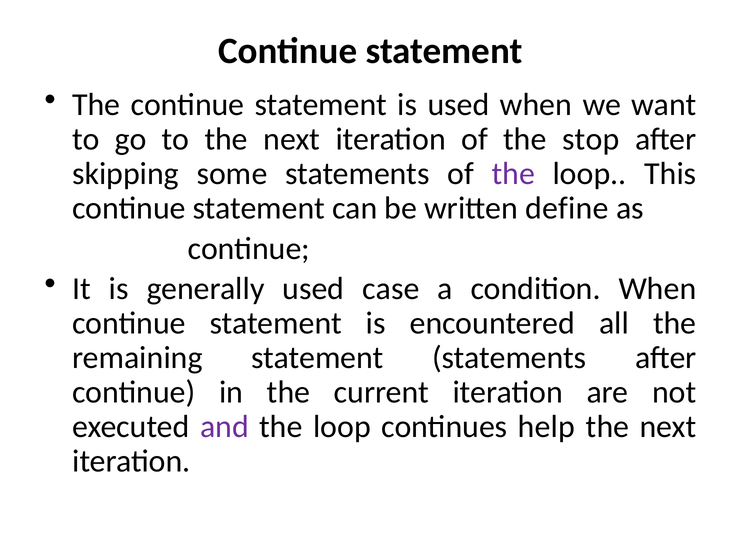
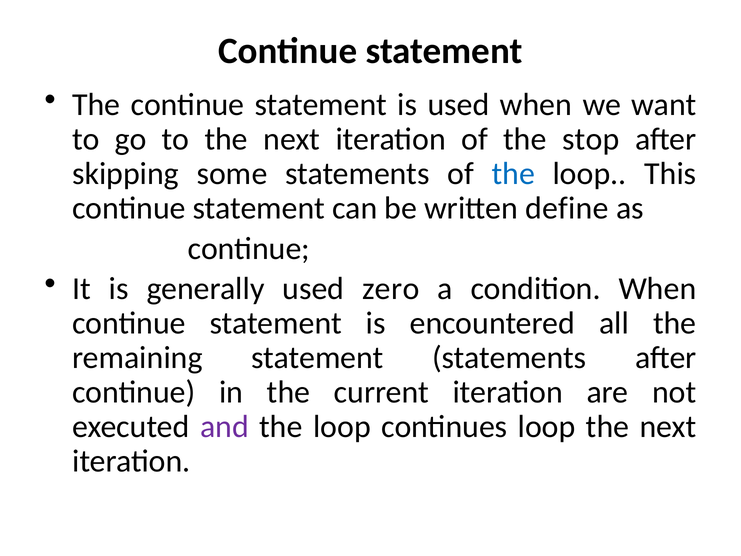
the at (513, 174) colour: purple -> blue
case: case -> zero
continues help: help -> loop
